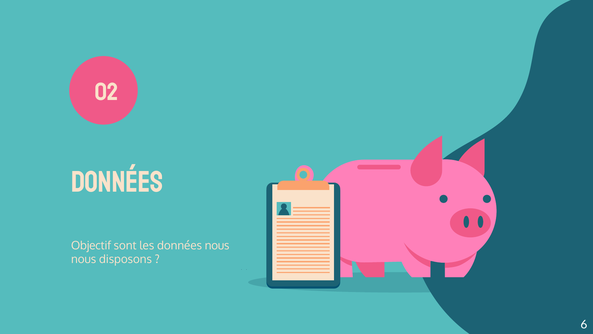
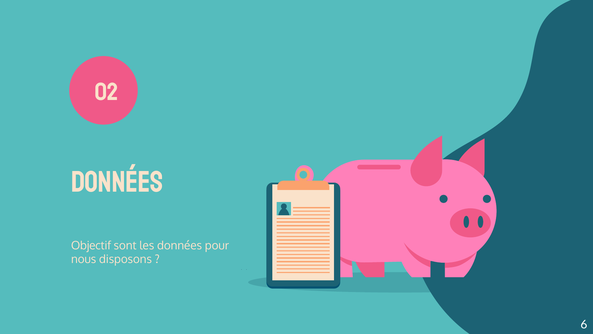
données nous: nous -> pour
